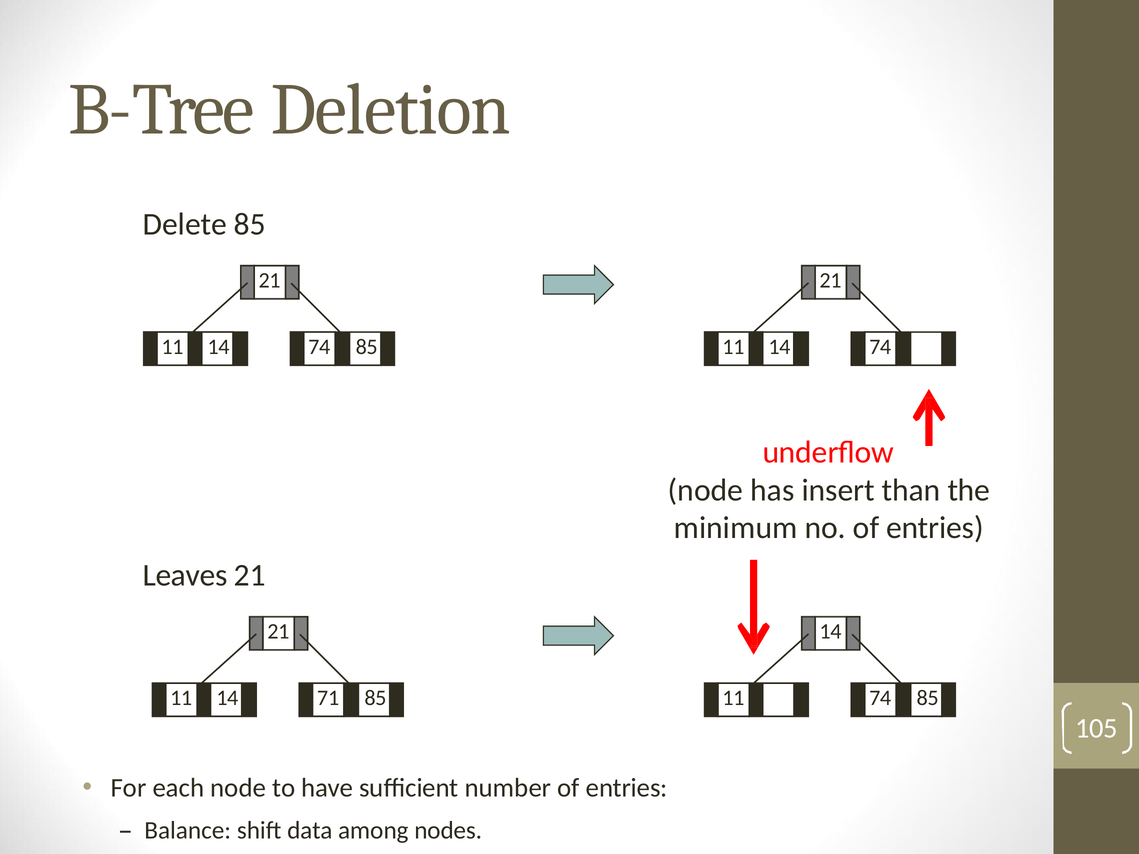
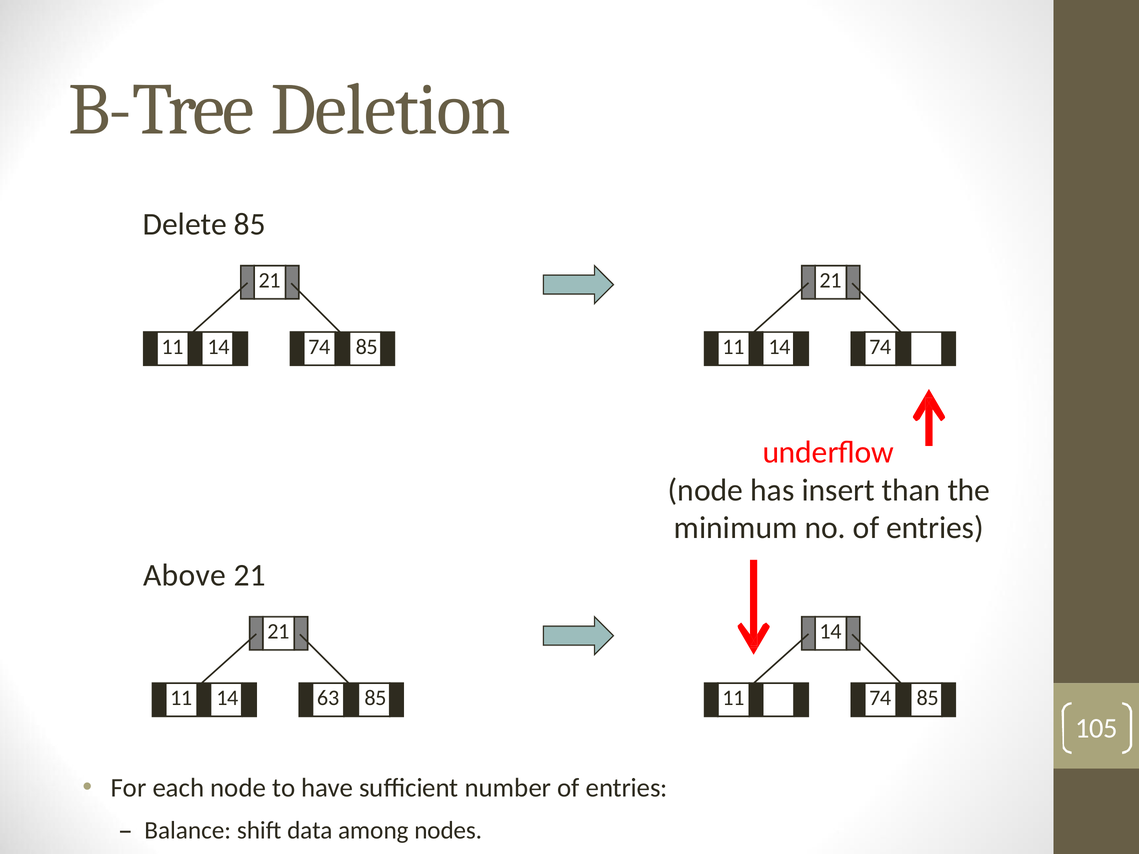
Leaves: Leaves -> Above
71: 71 -> 63
